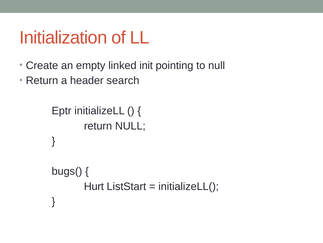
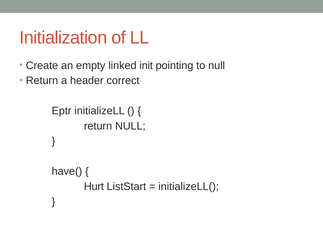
search: search -> correct
bugs(: bugs( -> have(
